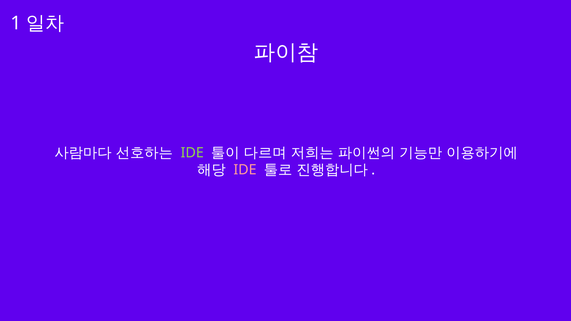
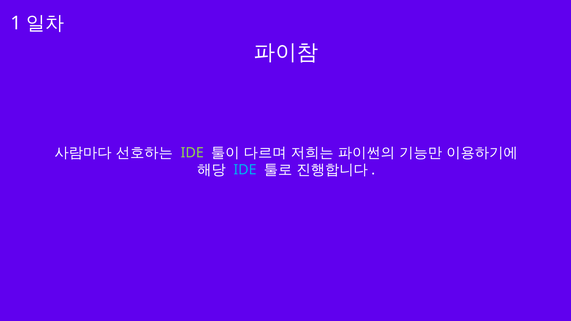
IDE at (245, 170) colour: pink -> light blue
